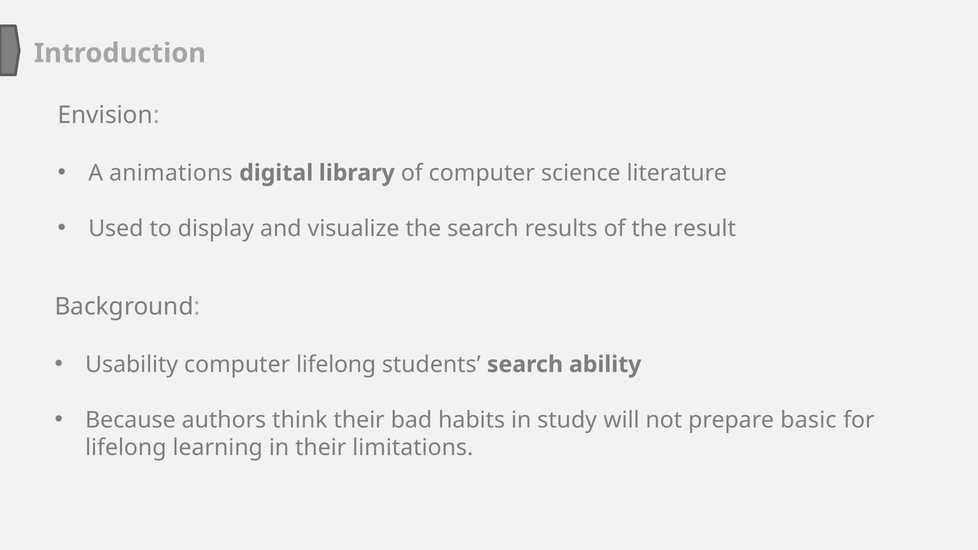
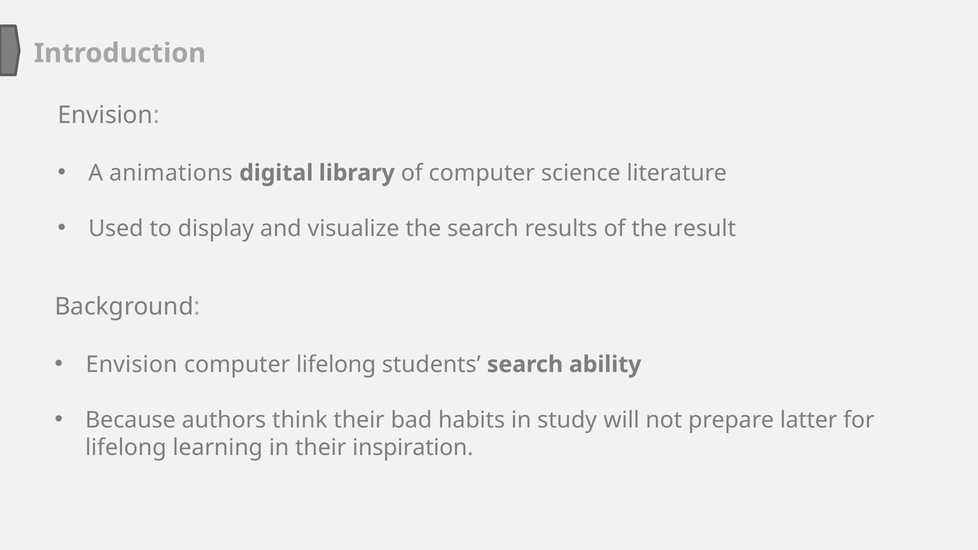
Usability at (132, 365): Usability -> Envision
basic: basic -> latter
limitations: limitations -> inspiration
